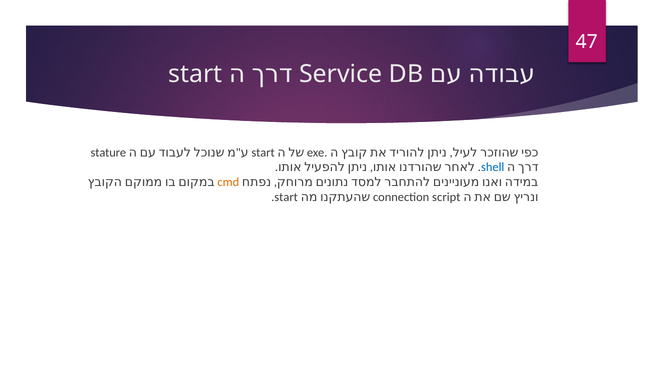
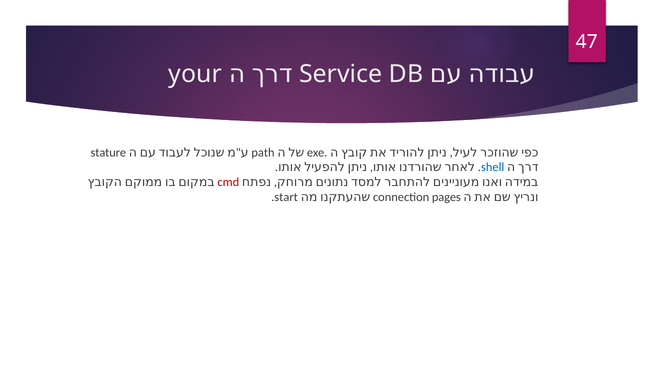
start at (195, 74): start -> your
start at (263, 153): start -> path
cmd colour: orange -> red
script: script -> pages
